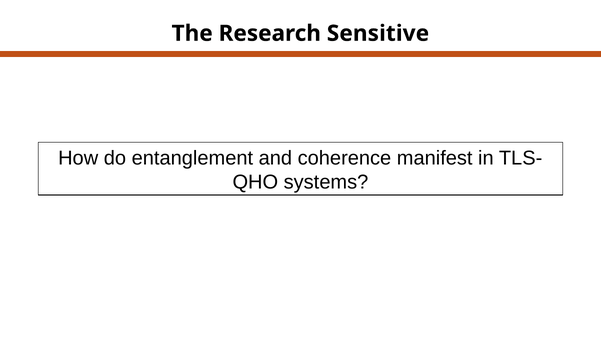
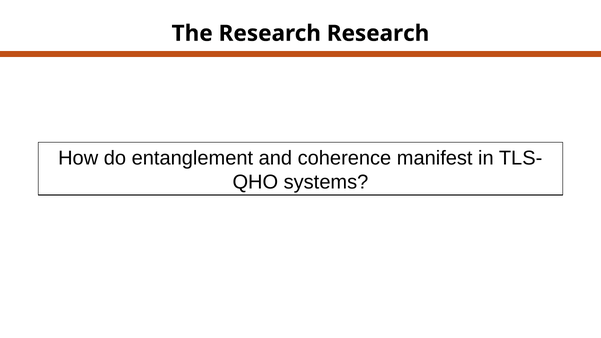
Research Sensitive: Sensitive -> Research
